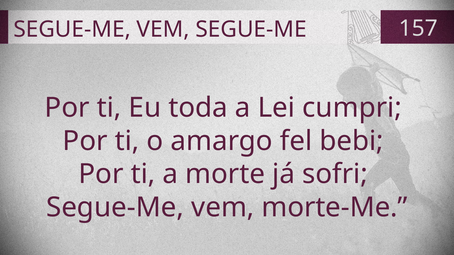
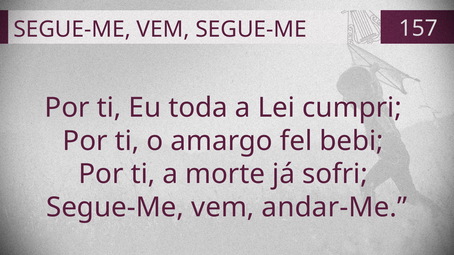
morte-Me: morte-Me -> andar-Me
